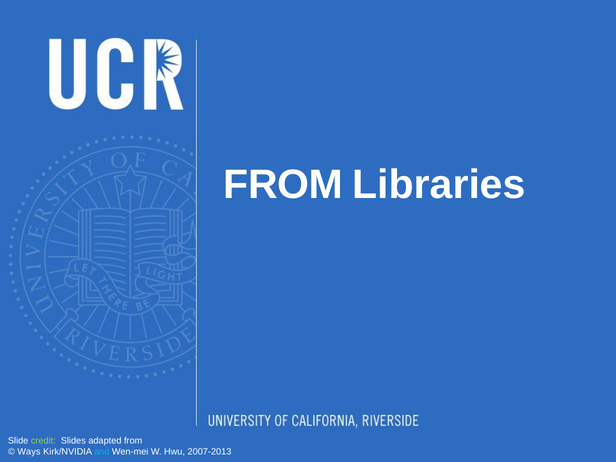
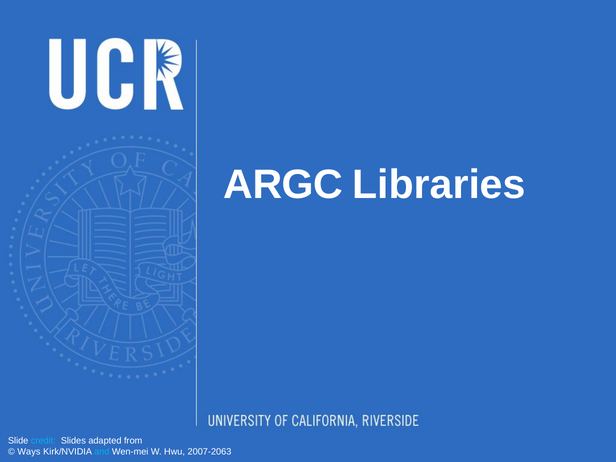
FROM at (283, 185): FROM -> ARGC
credit colour: light green -> light blue
2007-2013: 2007-2013 -> 2007-2063
